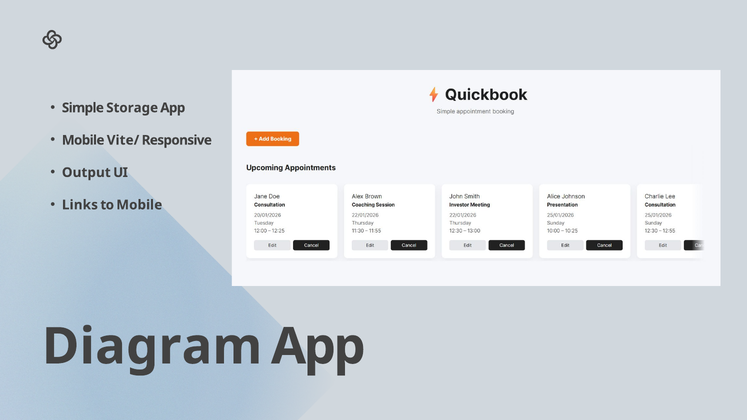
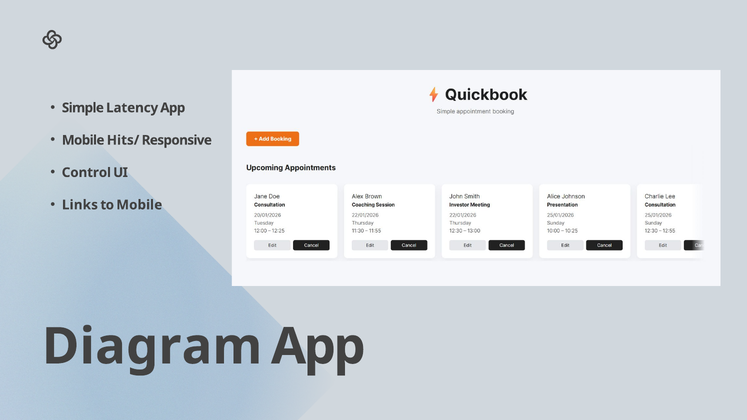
Storage: Storage -> Latency
Vite/: Vite/ -> Hits/
Output: Output -> Control
